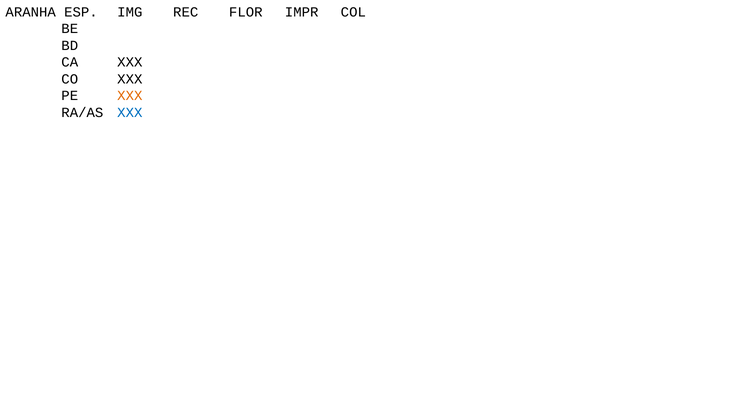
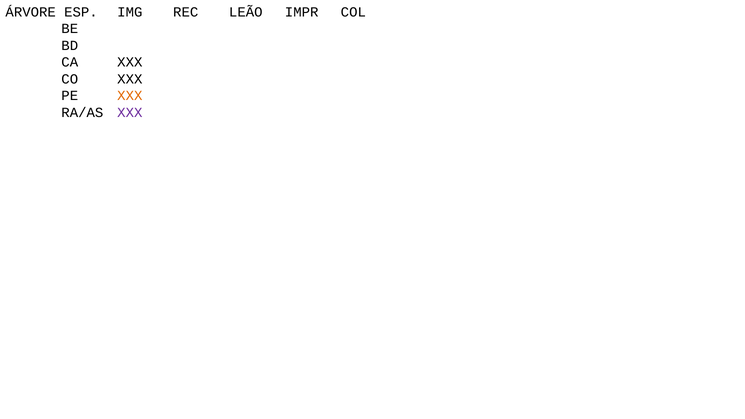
ARANHA: ARANHA -> ÁRVORE
FLOR: FLOR -> LEÃO
XXX at (130, 113) colour: blue -> purple
